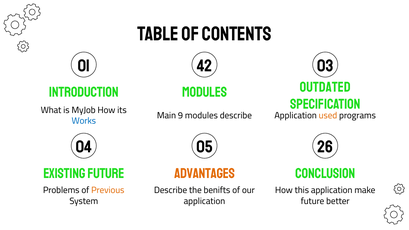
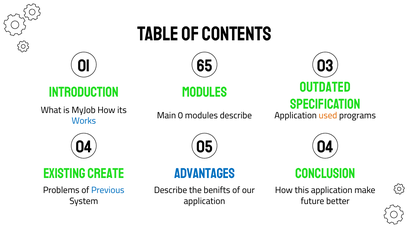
42: 42 -> 65
9: 9 -> 0
05 26: 26 -> 04
Existing future: future -> create
Advantages colour: orange -> blue
Previous colour: orange -> blue
